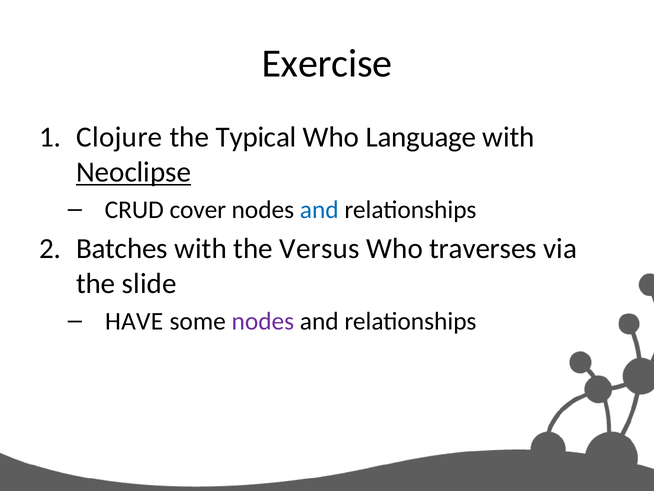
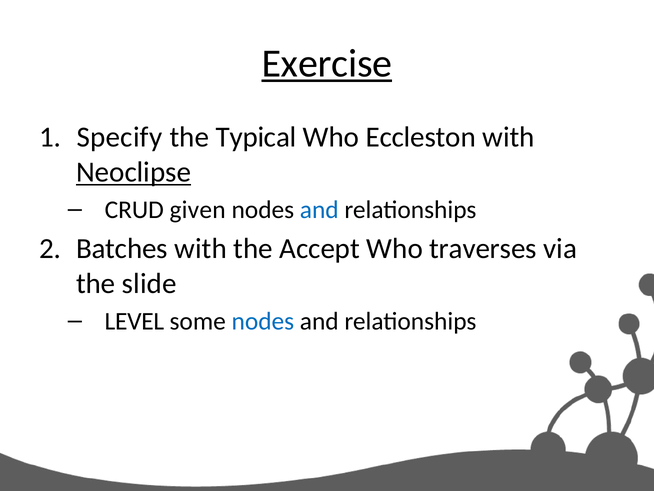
Exercise underline: none -> present
Clojure: Clojure -> Specify
Language: Language -> Eccleston
cover: cover -> given
Versus: Versus -> Accept
HAVE: HAVE -> LEVEL
nodes at (263, 321) colour: purple -> blue
